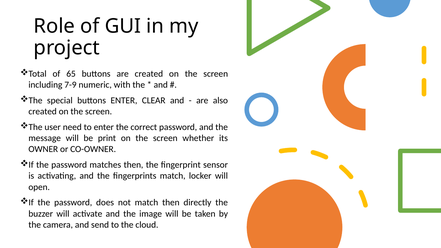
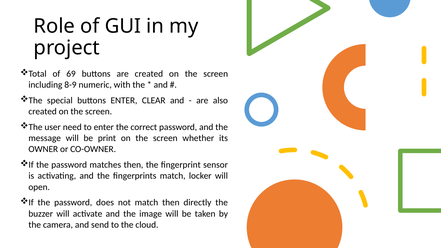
65: 65 -> 69
7-9: 7-9 -> 8-9
